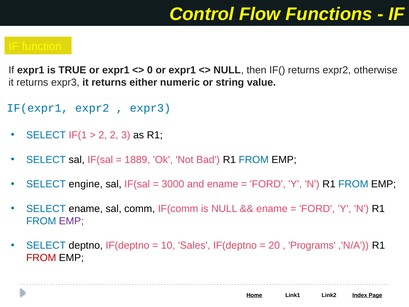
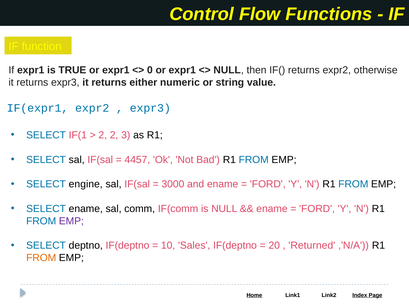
1889: 1889 -> 4457
Programs: Programs -> Returned
FROM at (41, 258) colour: red -> orange
